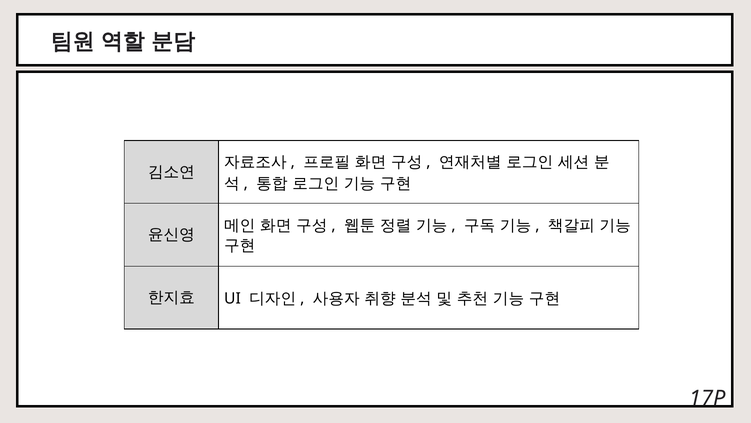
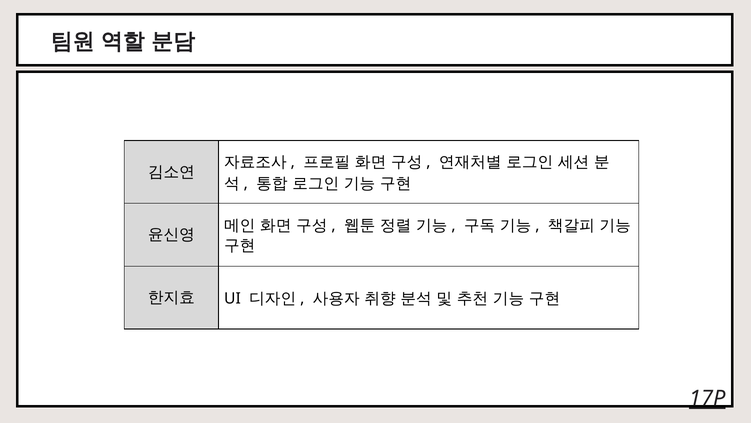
17P underline: none -> present
